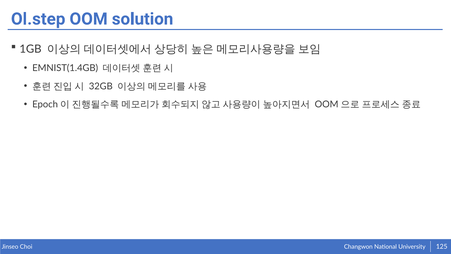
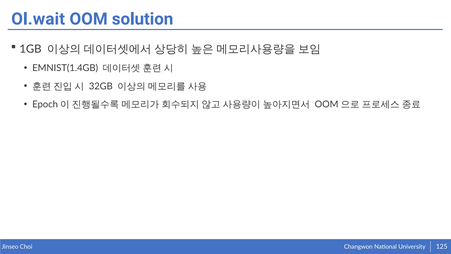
Ol.step: Ol.step -> Ol.wait
